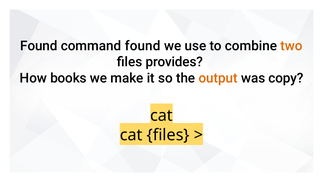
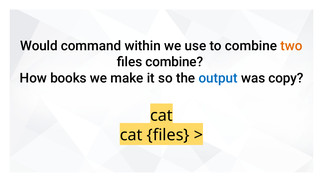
Found at (39, 46): Found -> Would
command found: found -> within
files provides: provides -> combine
output colour: orange -> blue
